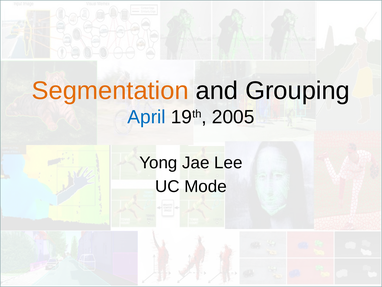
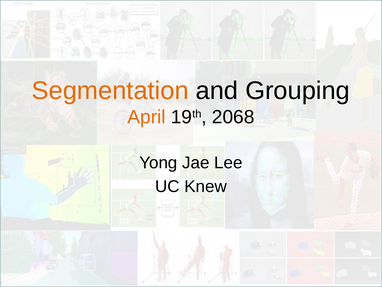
April colour: blue -> orange
2005: 2005 -> 2068
Mode: Mode -> Knew
